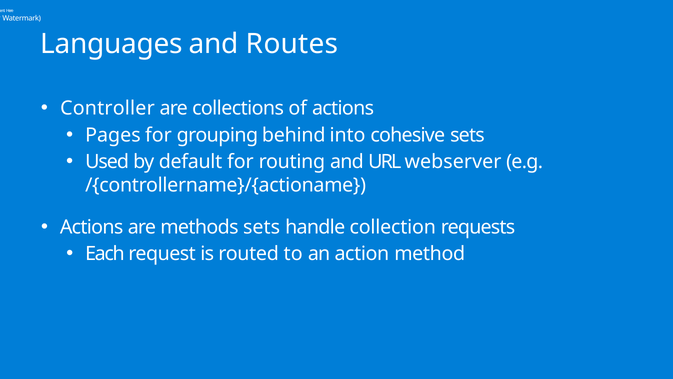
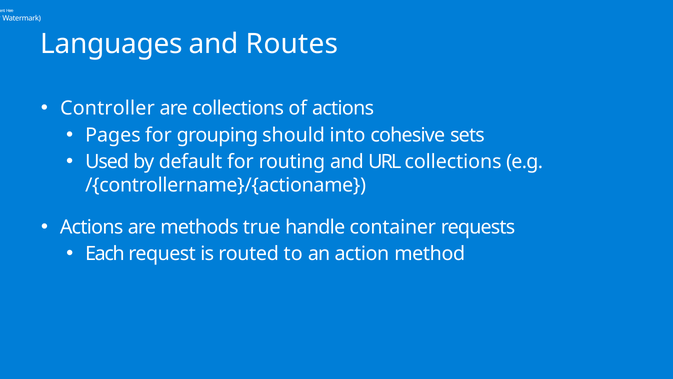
behind: behind -> should
URL webserver: webserver -> collections
methods sets: sets -> true
collection: collection -> container
